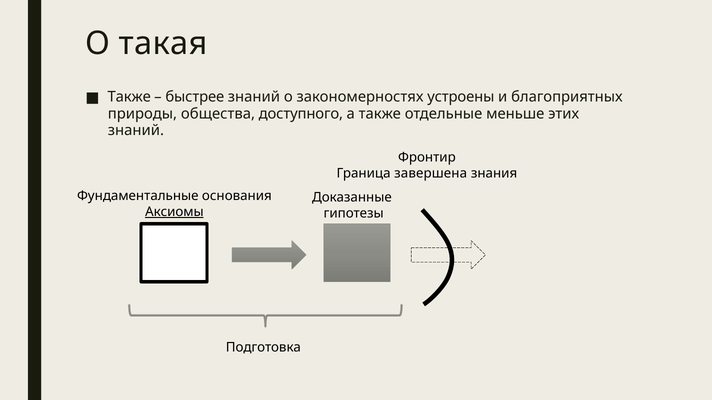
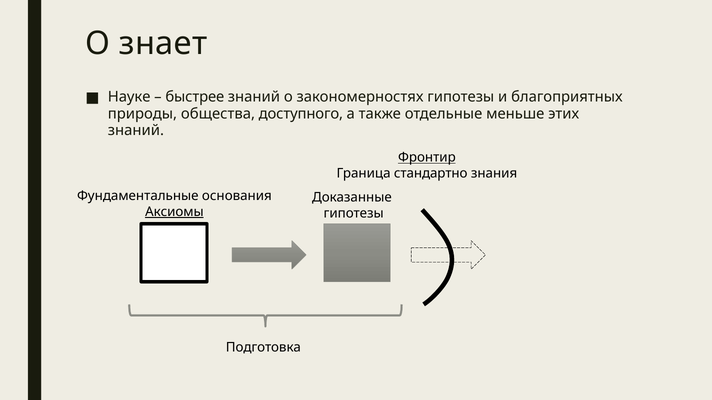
такая: такая -> знает
Также at (129, 97): Также -> Науке
закономерностях устроены: устроены -> гипотезы
Фронтир underline: none -> present
завершена: завершена -> стандартно
